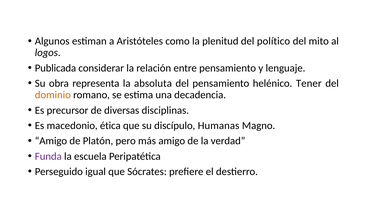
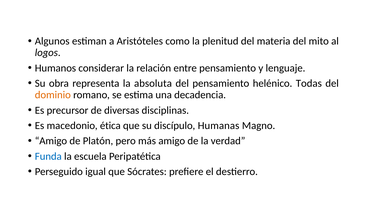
político: político -> materia
Publicada: Publicada -> Humanos
Tener: Tener -> Todas
Funda colour: purple -> blue
